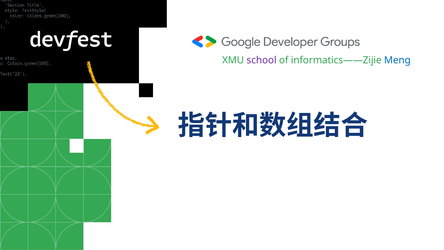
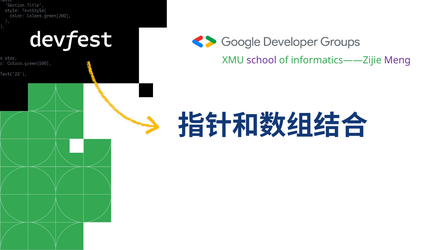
Meng colour: blue -> purple
